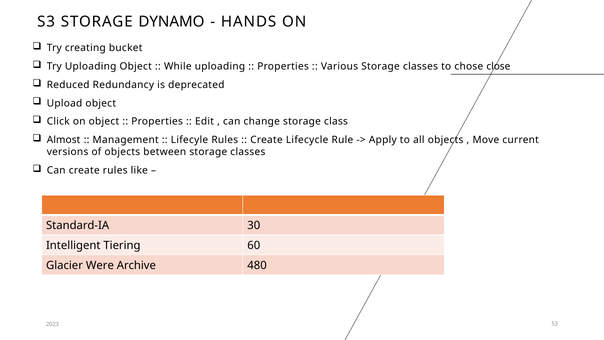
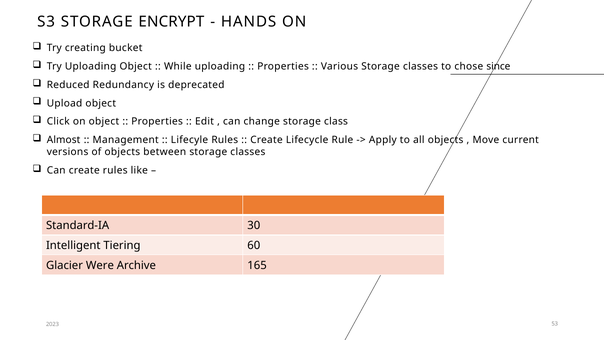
DYNAMO: DYNAMO -> ENCRYPT
close: close -> since
480: 480 -> 165
